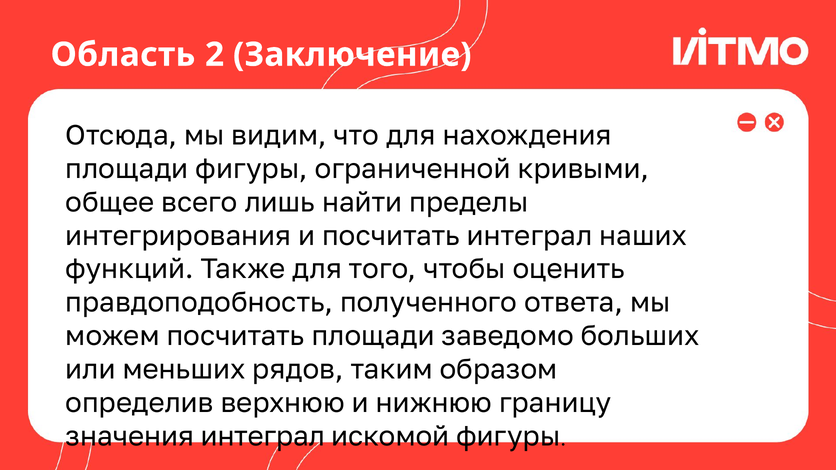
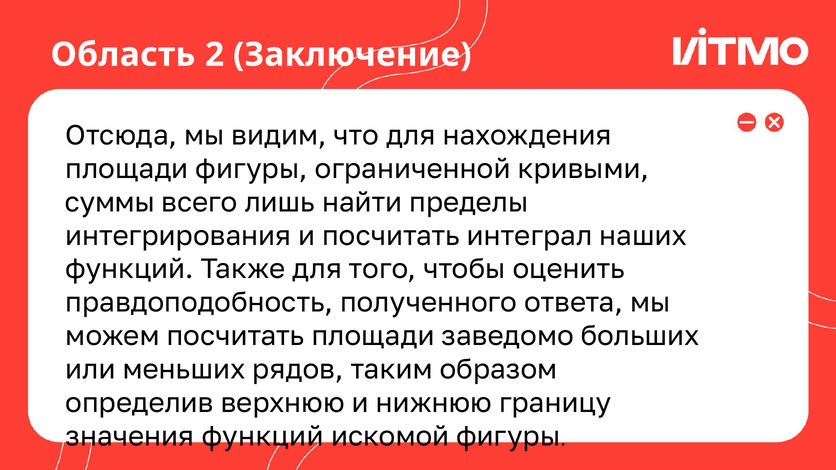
общее: общее -> суммы
значения интеграл: интеграл -> функций
